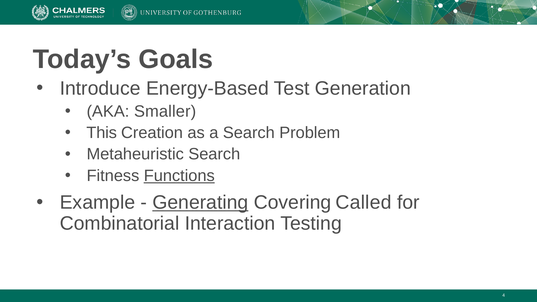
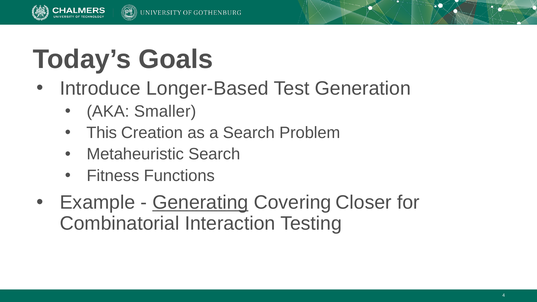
Energy-Based: Energy-Based -> Longer-Based
Functions underline: present -> none
Called: Called -> Closer
